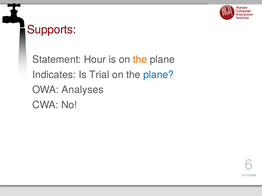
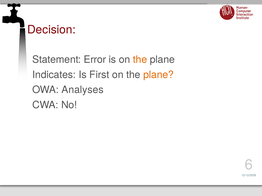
Supports: Supports -> Decision
Hour: Hour -> Error
Trial: Trial -> First
plane at (159, 75) colour: blue -> orange
